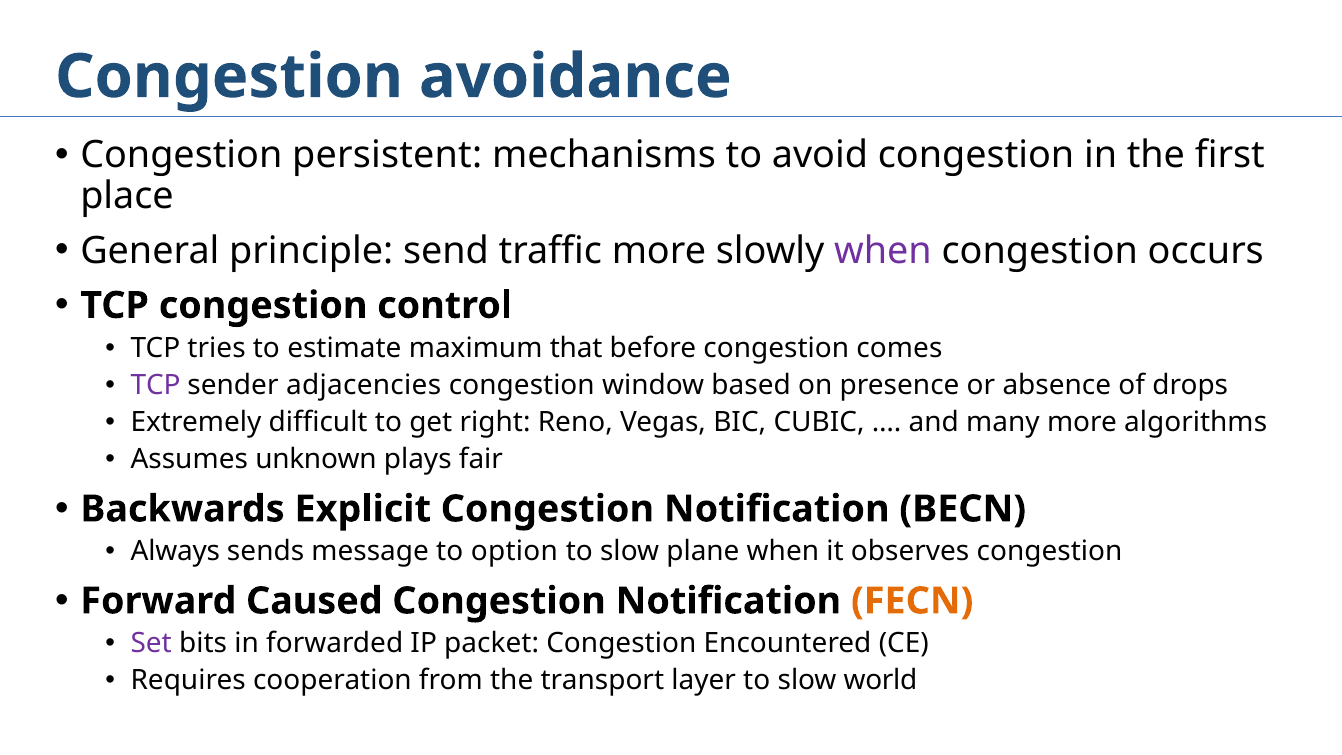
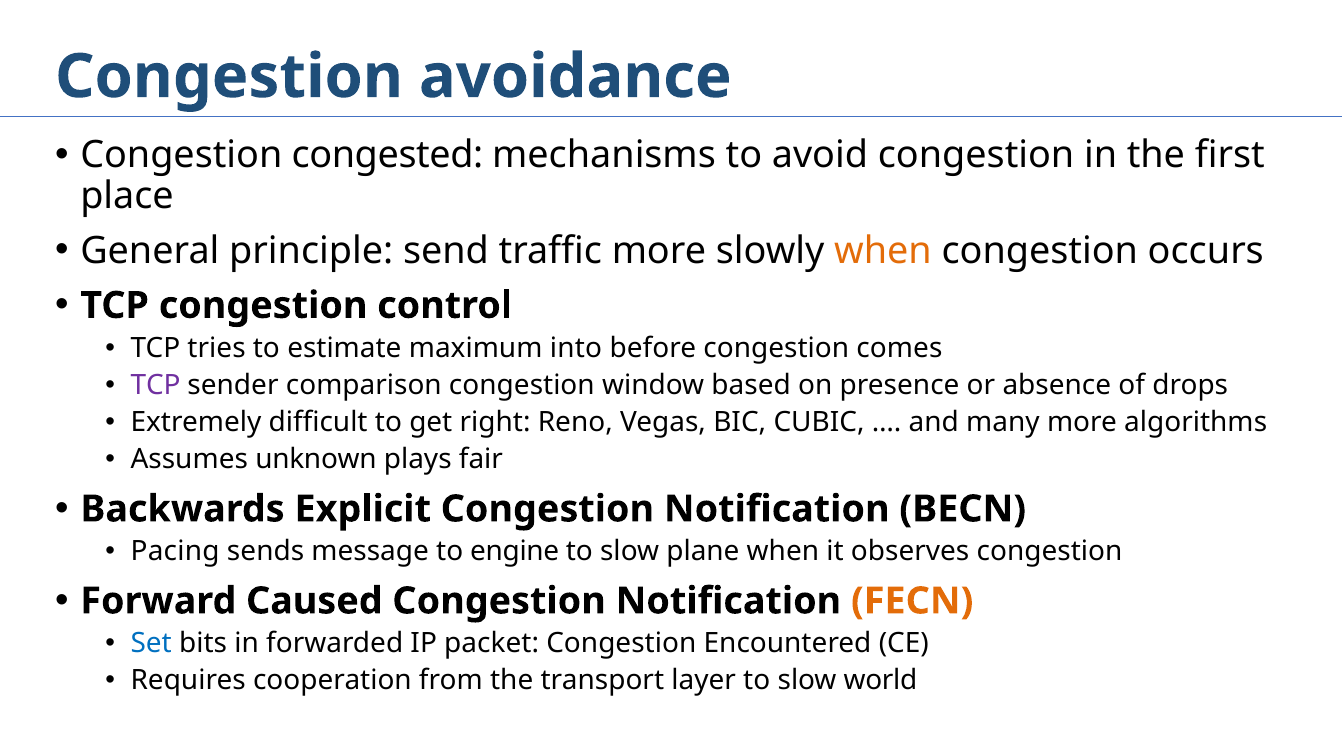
persistent: persistent -> congested
when at (883, 251) colour: purple -> orange
that: that -> into
adjacencies: adjacencies -> comparison
Always: Always -> Pacing
option: option -> engine
Set colour: purple -> blue
